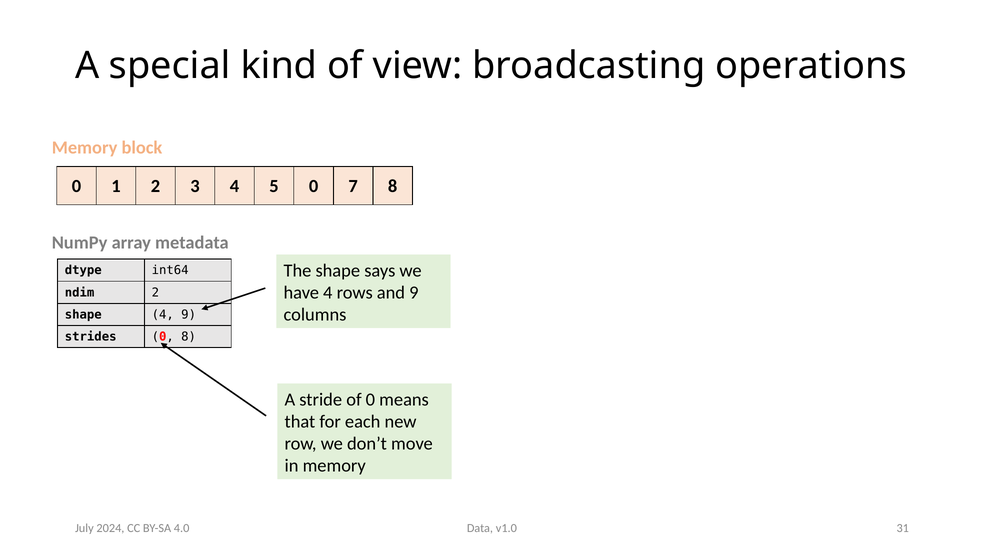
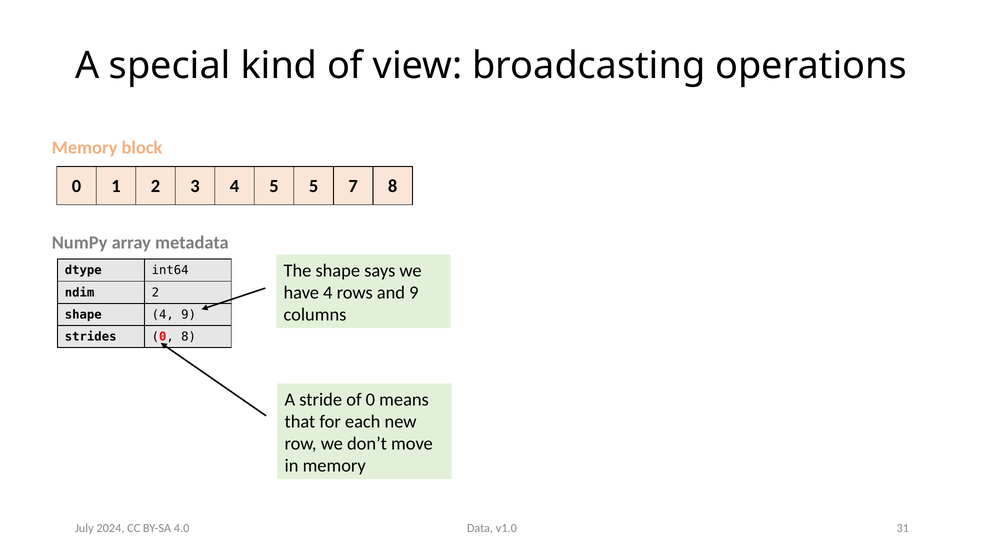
5 0: 0 -> 5
